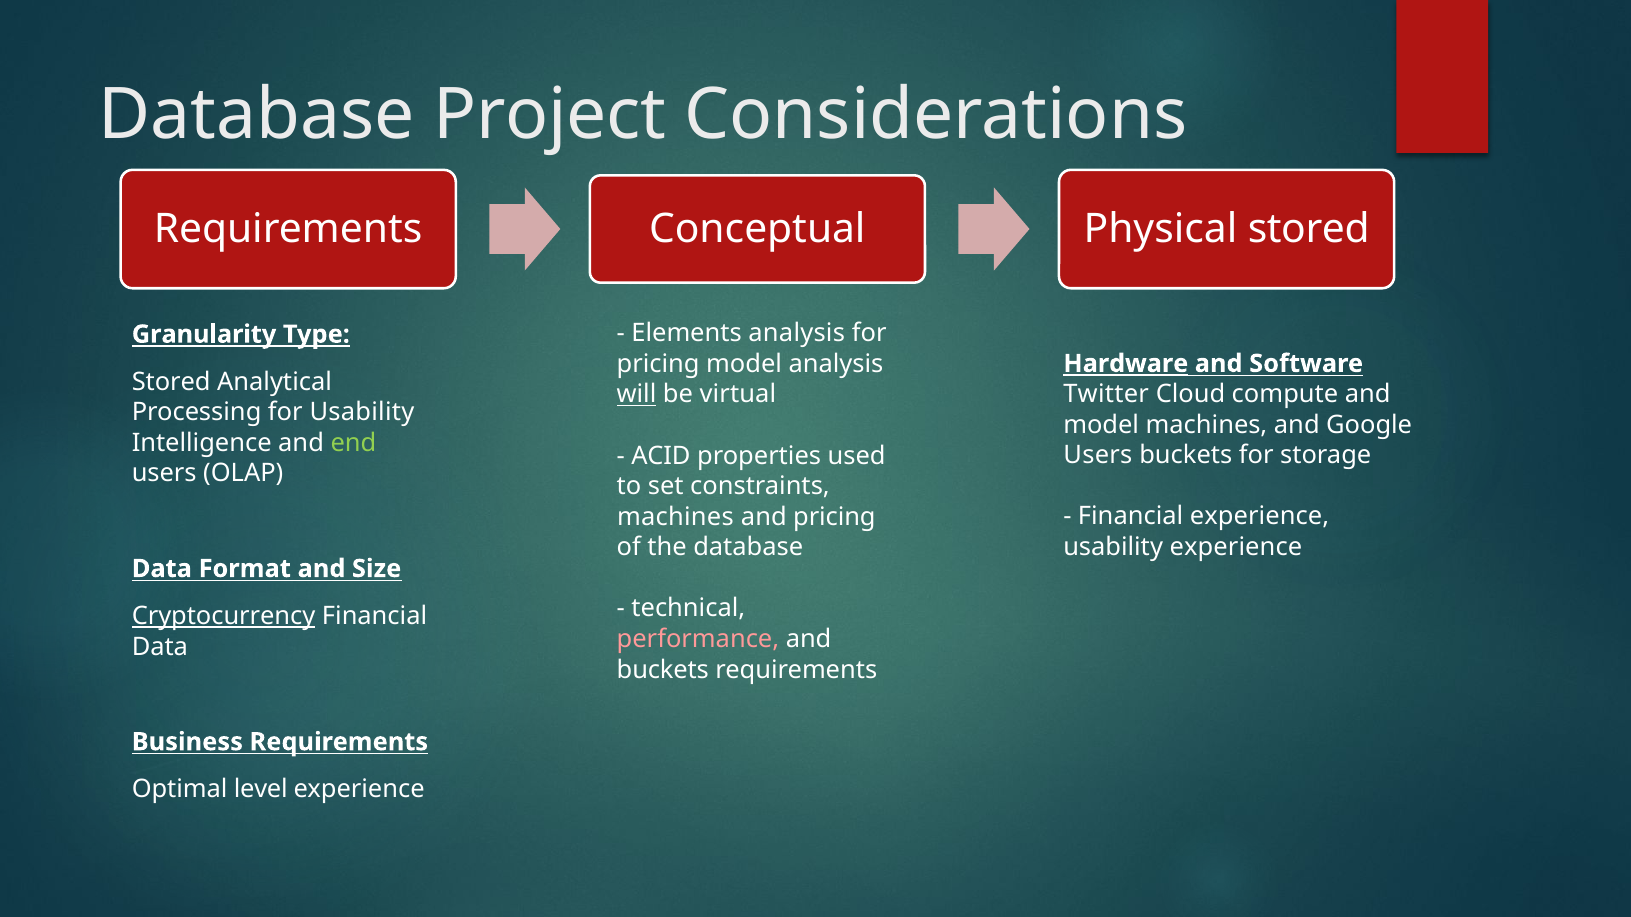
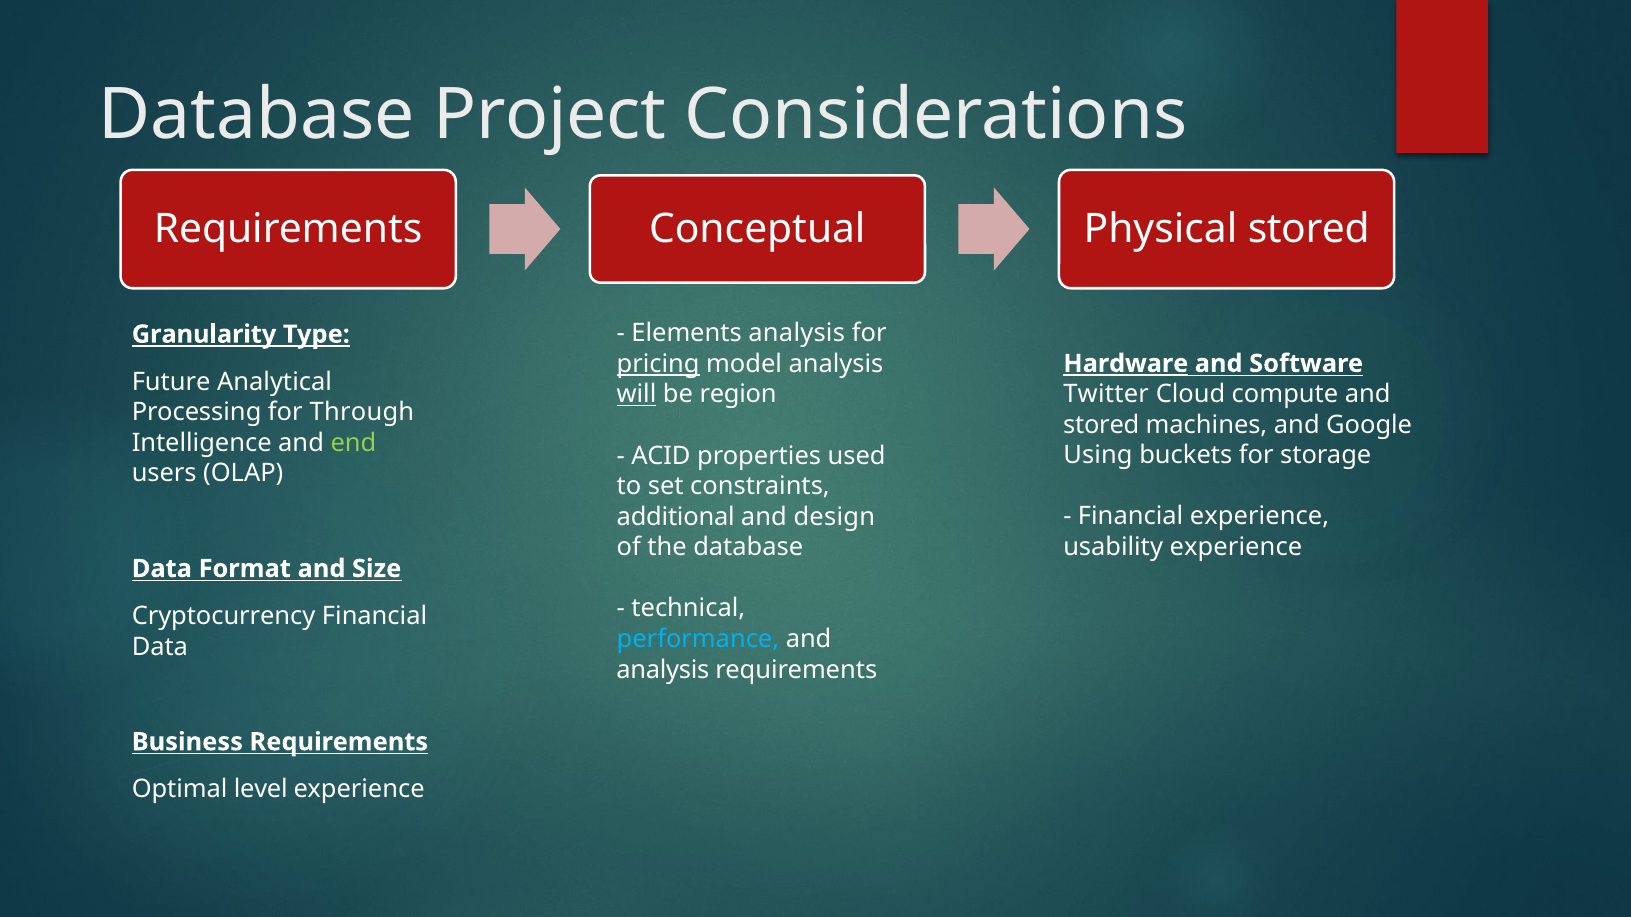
pricing at (658, 364) underline: none -> present
Stored at (171, 382): Stored -> Future
virtual: virtual -> region
for Usability: Usability -> Through
model at (1101, 425): model -> stored
Users at (1098, 455): Users -> Using
machines at (675, 517): machines -> additional
and pricing: pricing -> design
Cryptocurrency underline: present -> none
performance colour: pink -> light blue
buckets at (663, 670): buckets -> analysis
